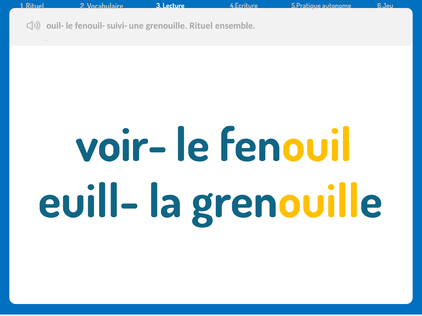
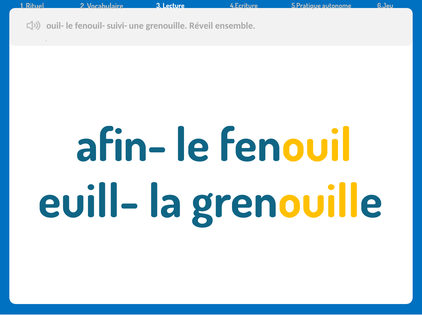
grenouille Rituel: Rituel -> Réveil
voir-: voir- -> afin-
